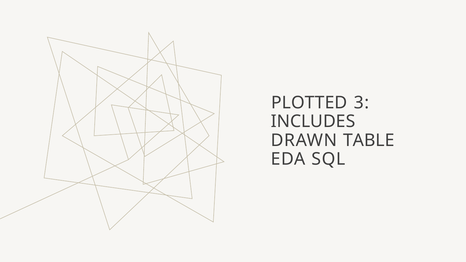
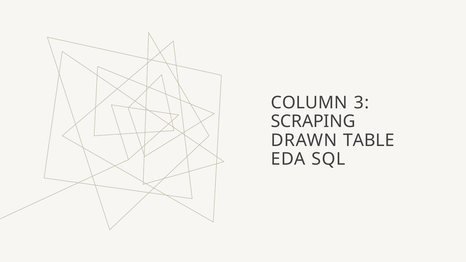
PLOTTED: PLOTTED -> COLUMN
INCLUDES: INCLUDES -> SCRAPING
